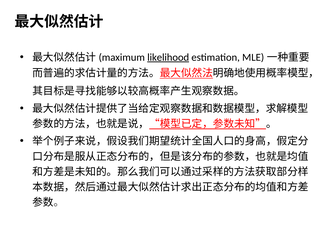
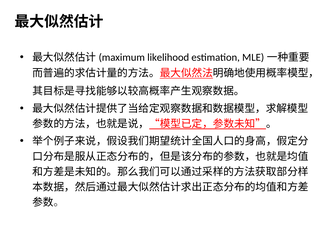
likelihood underline: present -> none
